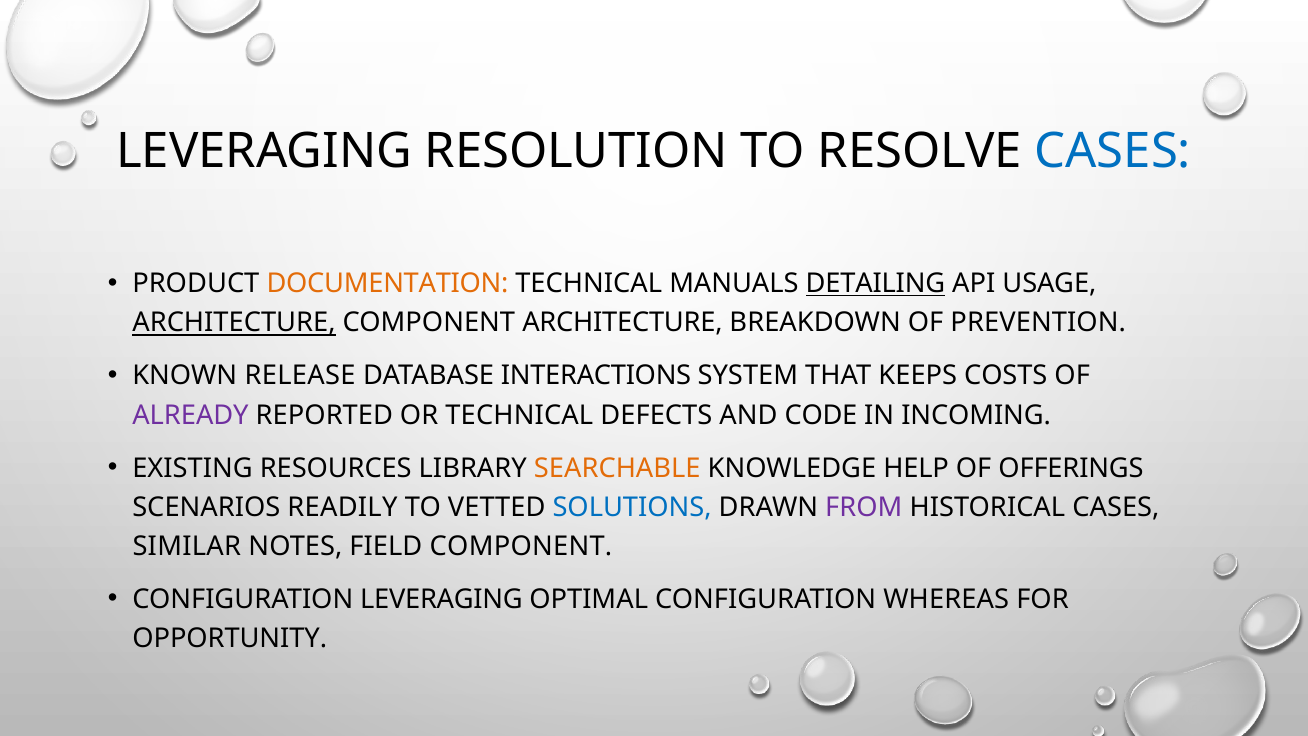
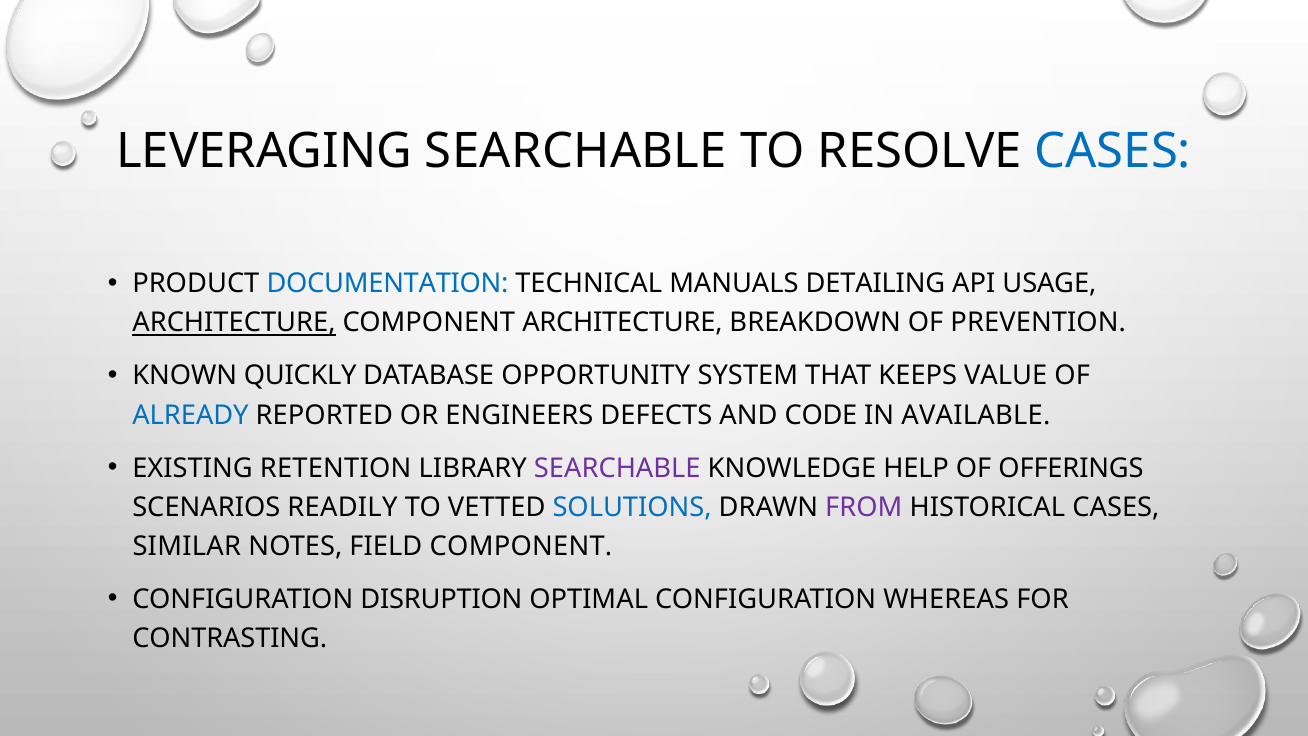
LEVERAGING RESOLUTION: RESOLUTION -> SEARCHABLE
DOCUMENTATION colour: orange -> blue
DETAILING underline: present -> none
RELEASE: RELEASE -> QUICKLY
INTERACTIONS: INTERACTIONS -> OPPORTUNITY
COSTS: COSTS -> VALUE
ALREADY colour: purple -> blue
OR TECHNICAL: TECHNICAL -> ENGINEERS
INCOMING: INCOMING -> AVAILABLE
RESOURCES: RESOURCES -> RETENTION
SEARCHABLE at (617, 468) colour: orange -> purple
CONFIGURATION LEVERAGING: LEVERAGING -> DISRUPTION
OPPORTUNITY: OPPORTUNITY -> CONTRASTING
